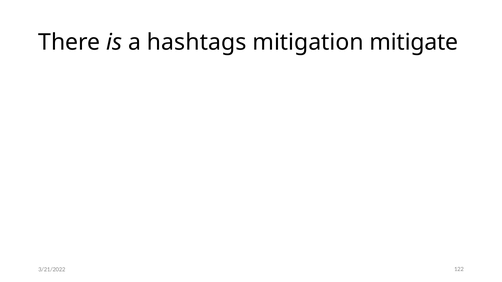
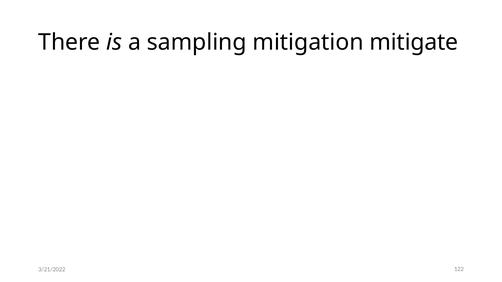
hashtags: hashtags -> sampling
